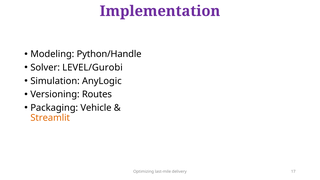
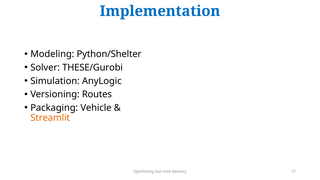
Implementation colour: purple -> blue
Python/Handle: Python/Handle -> Python/Shelter
LEVEL/Gurobi: LEVEL/Gurobi -> THESE/Gurobi
